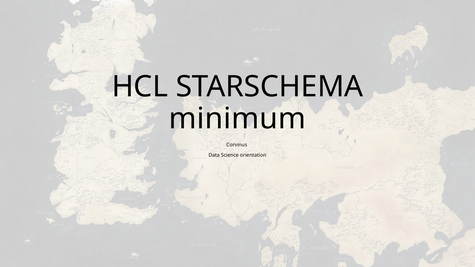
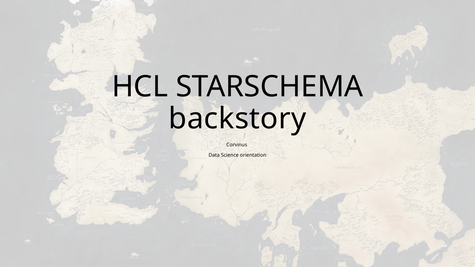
minimum: minimum -> backstory
